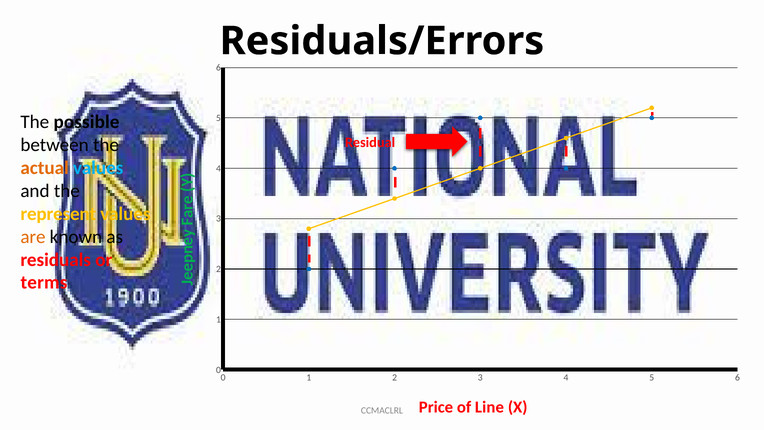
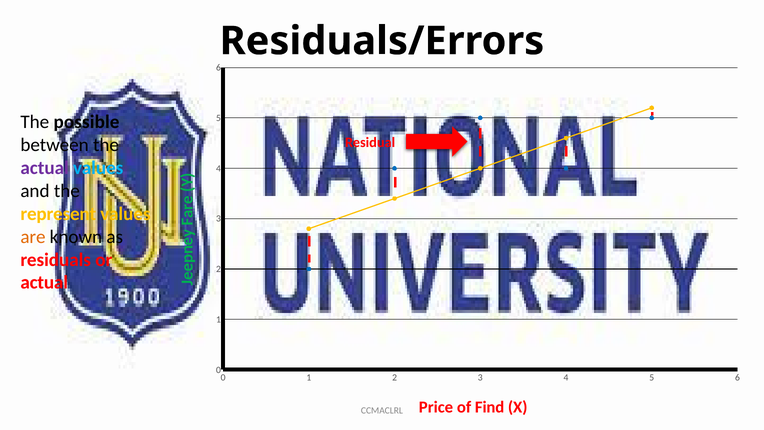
actual at (45, 168) colour: orange -> purple
terms at (44, 283): terms -> actual
Line: Line -> Find
